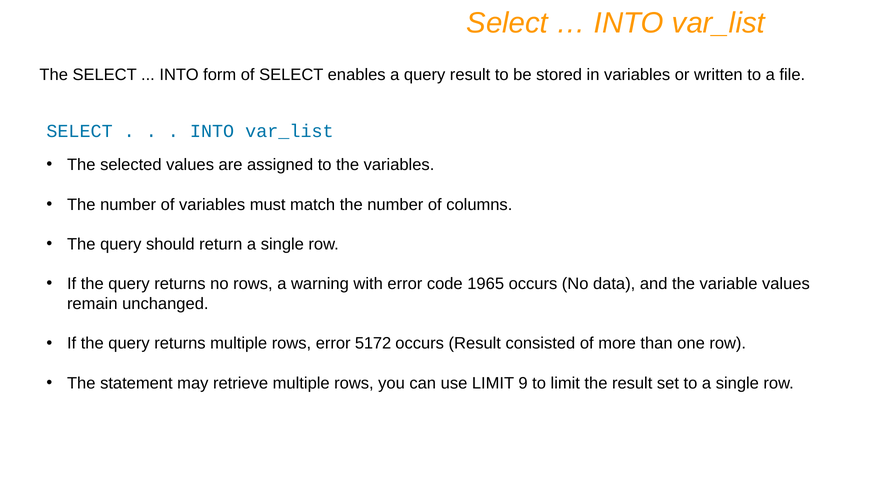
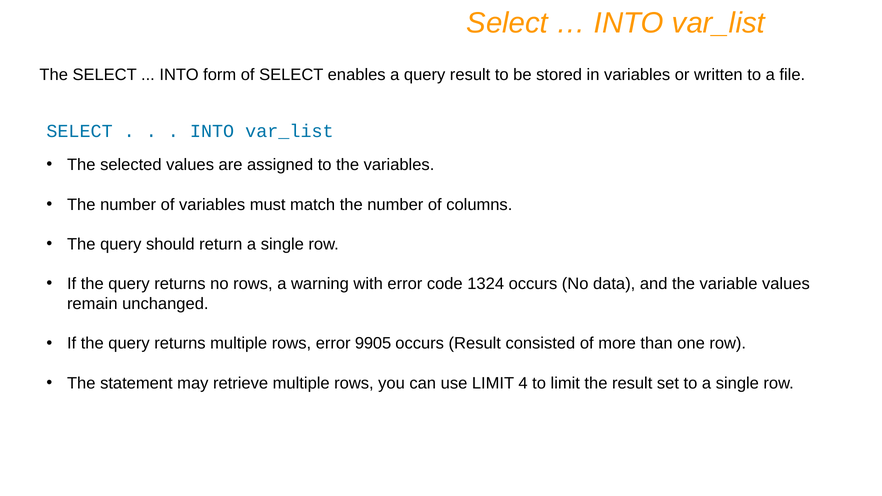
1965: 1965 -> 1324
5172: 5172 -> 9905
9: 9 -> 4
